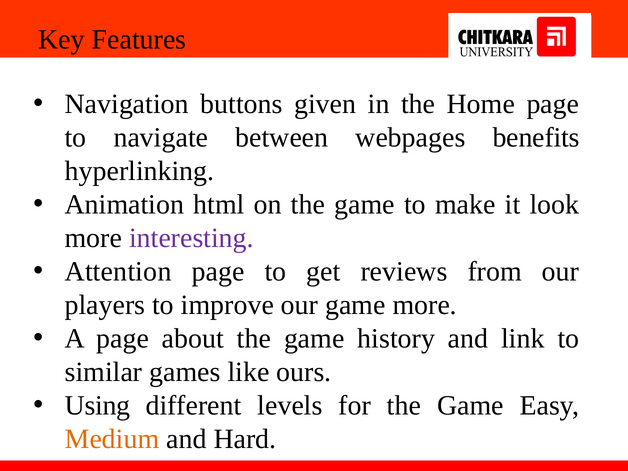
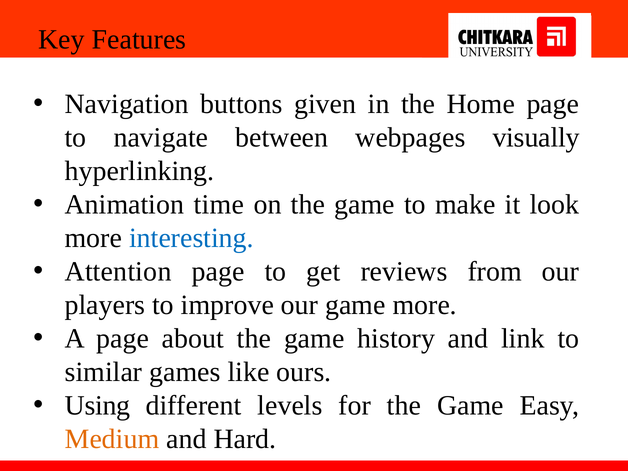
benefits: benefits -> visually
html: html -> time
interesting colour: purple -> blue
